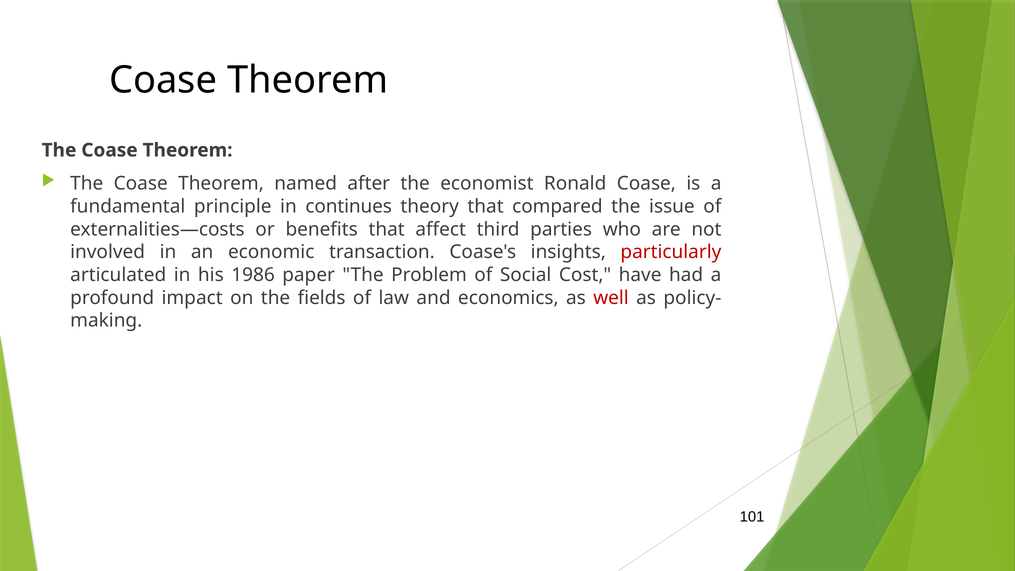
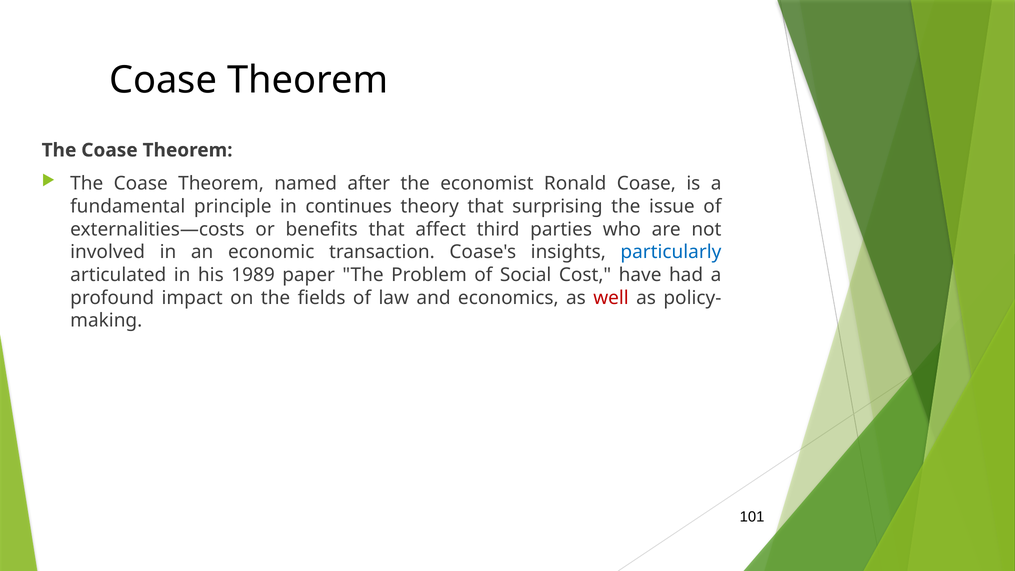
compared: compared -> surprising
particularly colour: red -> blue
1986: 1986 -> 1989
